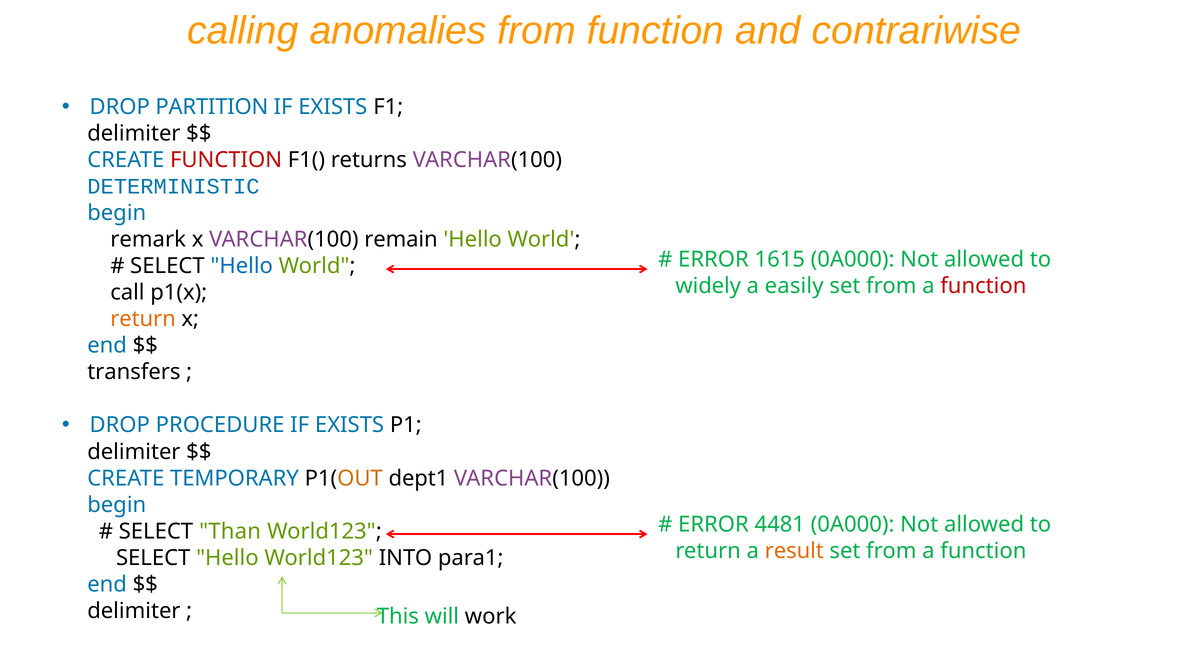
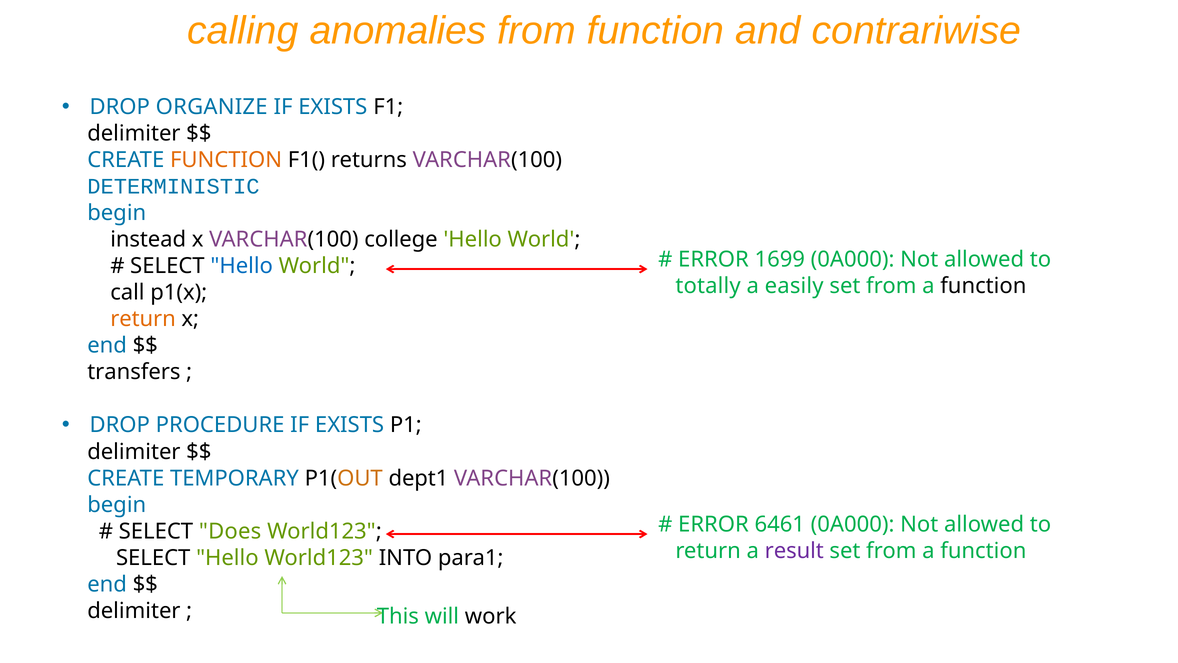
PARTITION: PARTITION -> ORGANIZE
FUNCTION at (226, 160) colour: red -> orange
remark: remark -> instead
remain: remain -> college
1615: 1615 -> 1699
widely: widely -> totally
function at (983, 286) colour: red -> black
4481: 4481 -> 6461
Than: Than -> Does
result colour: orange -> purple
